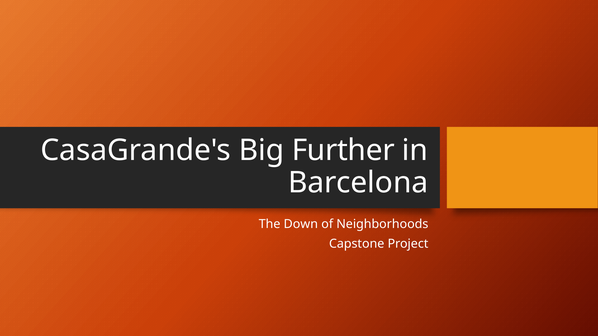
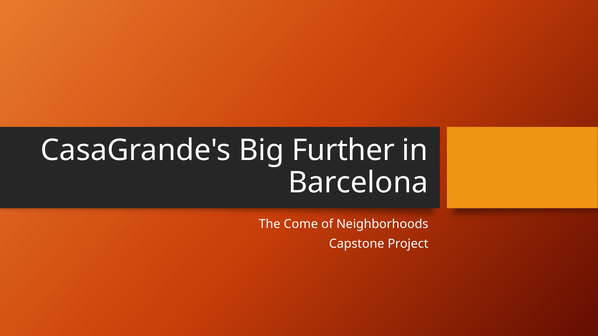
Down: Down -> Come
